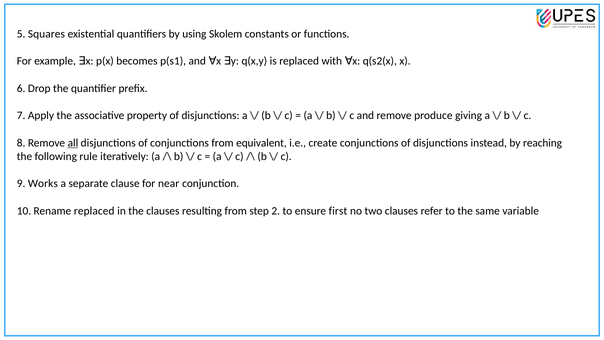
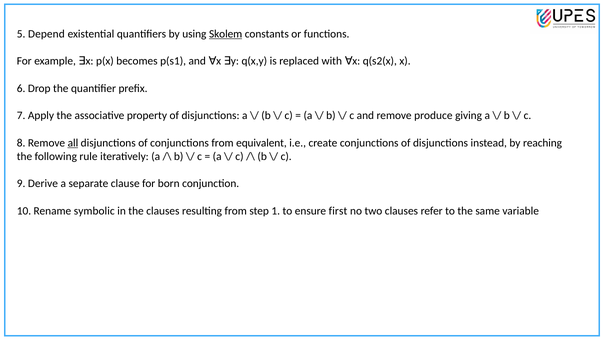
Squares: Squares -> Depend
Skolem underline: none -> present
Works: Works -> Derive
near: near -> born
Rename replaced: replaced -> symbolic
2: 2 -> 1
